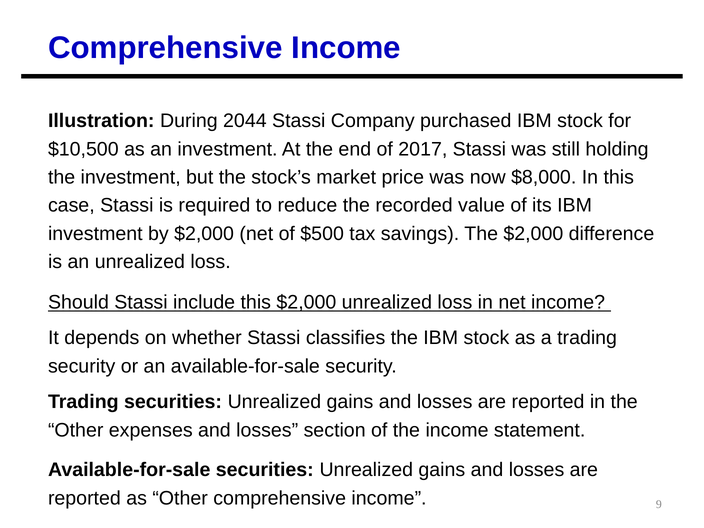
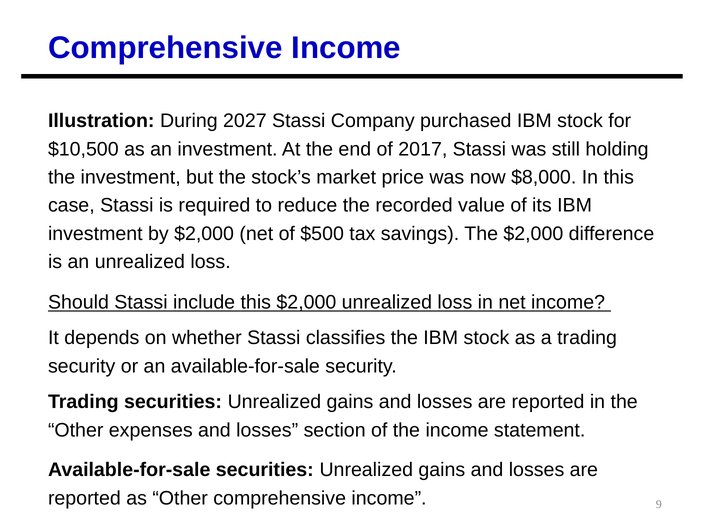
2044: 2044 -> 2027
